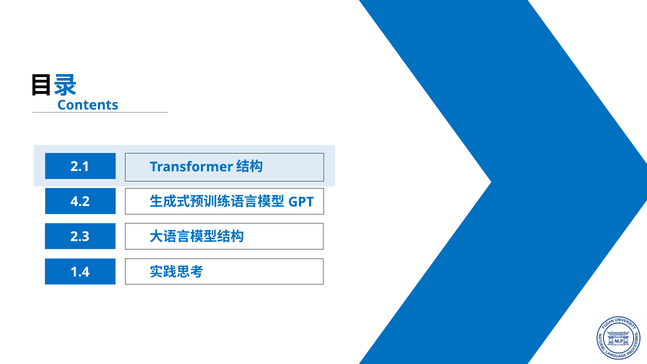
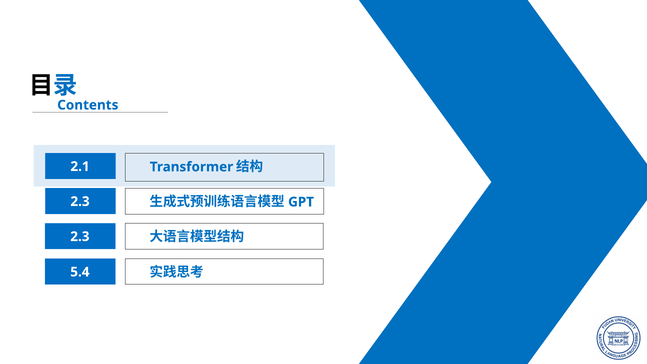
4.2 at (80, 201): 4.2 -> 2.3
1.4: 1.4 -> 5.4
